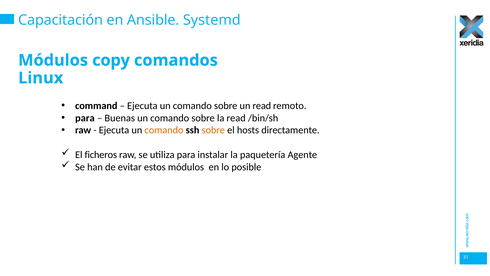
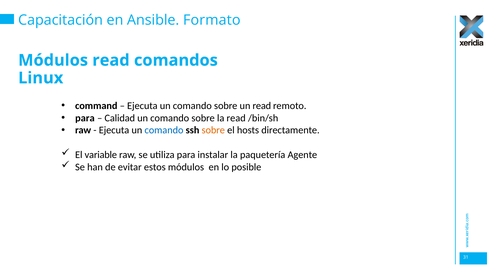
Systemd: Systemd -> Formato
Módulos copy: copy -> read
Buenas: Buenas -> Calidad
comando at (164, 130) colour: orange -> blue
ficheros: ficheros -> variable
